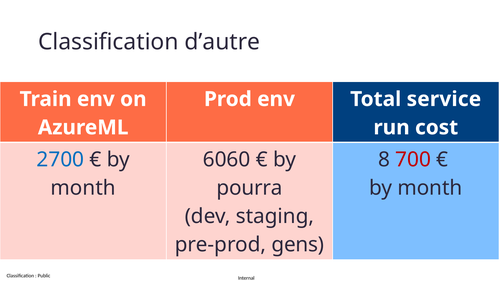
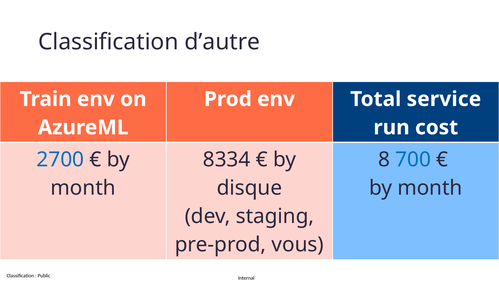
6060: 6060 -> 8334
700 colour: red -> blue
pourra: pourra -> disque
gens: gens -> vous
